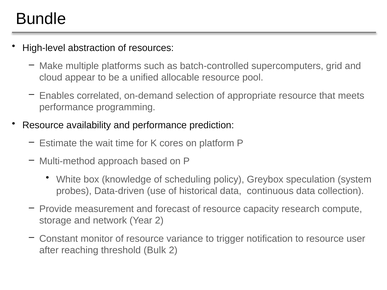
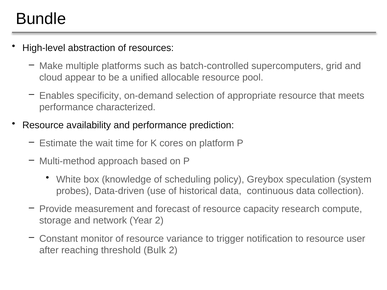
correlated: correlated -> specificity
programming: programming -> characterized
